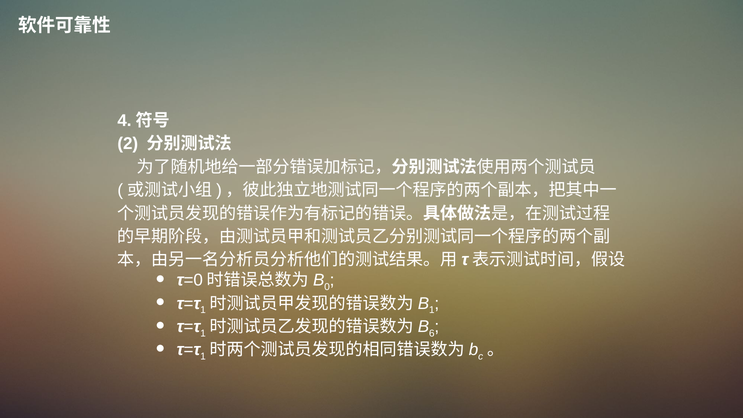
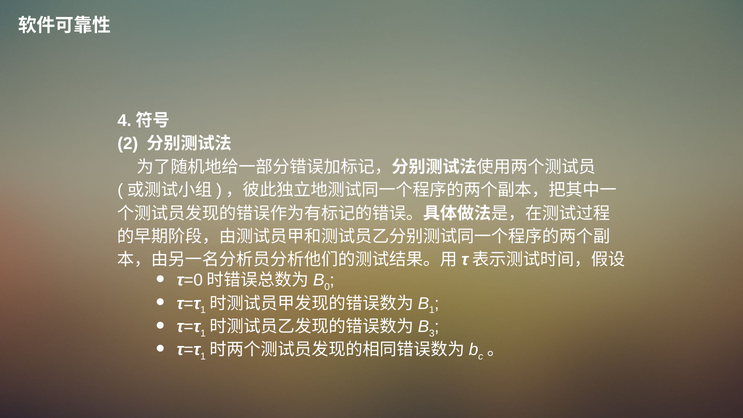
6: 6 -> 3
